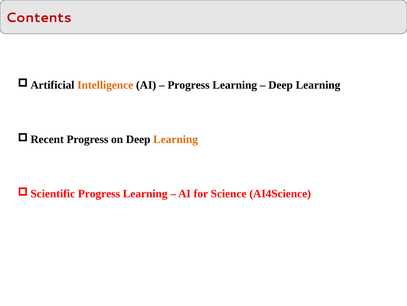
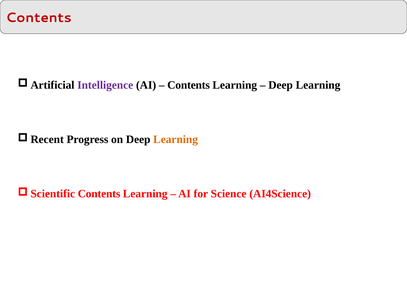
Intelligence colour: orange -> purple
Progress at (189, 85): Progress -> Contents
Progress at (99, 193): Progress -> Contents
